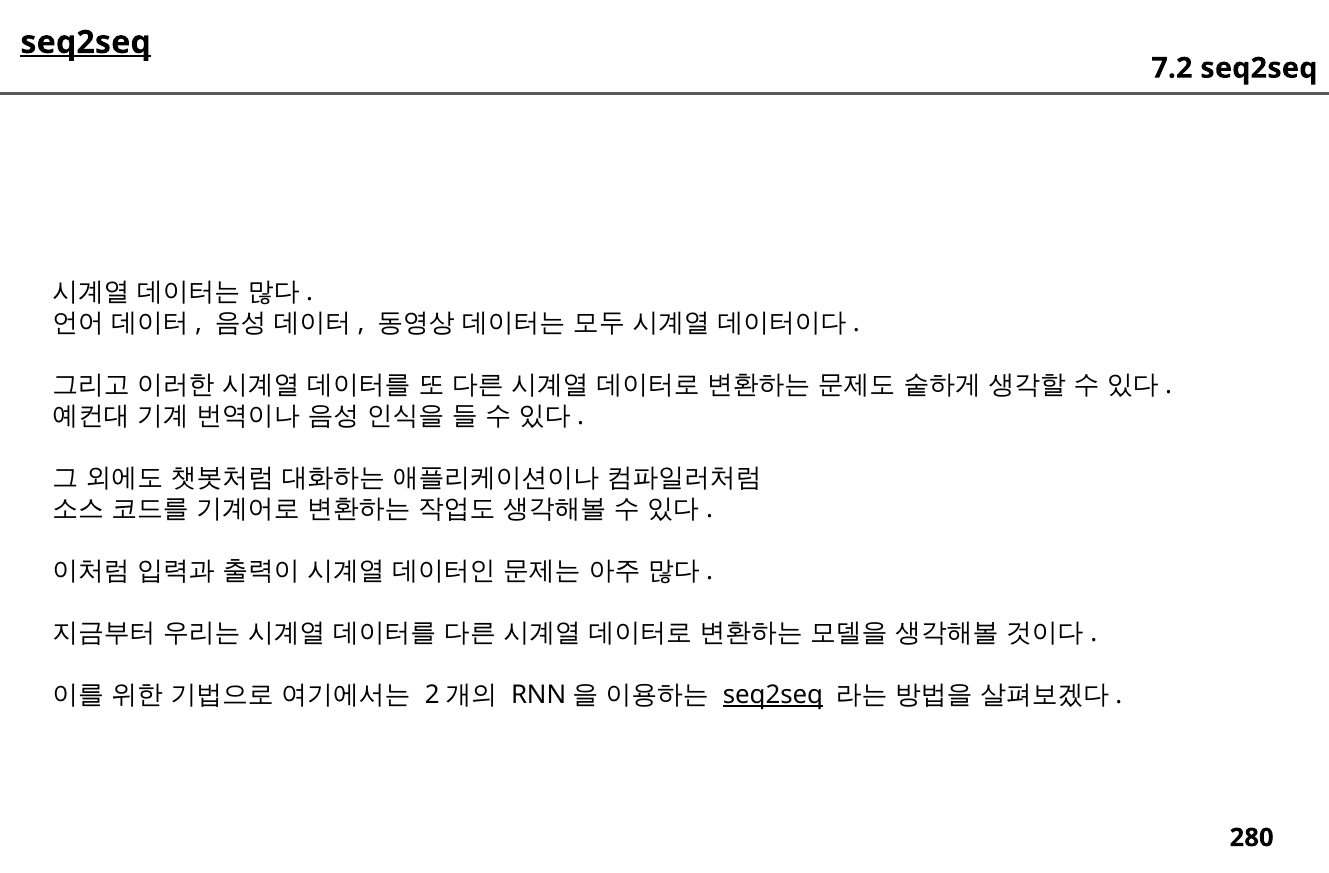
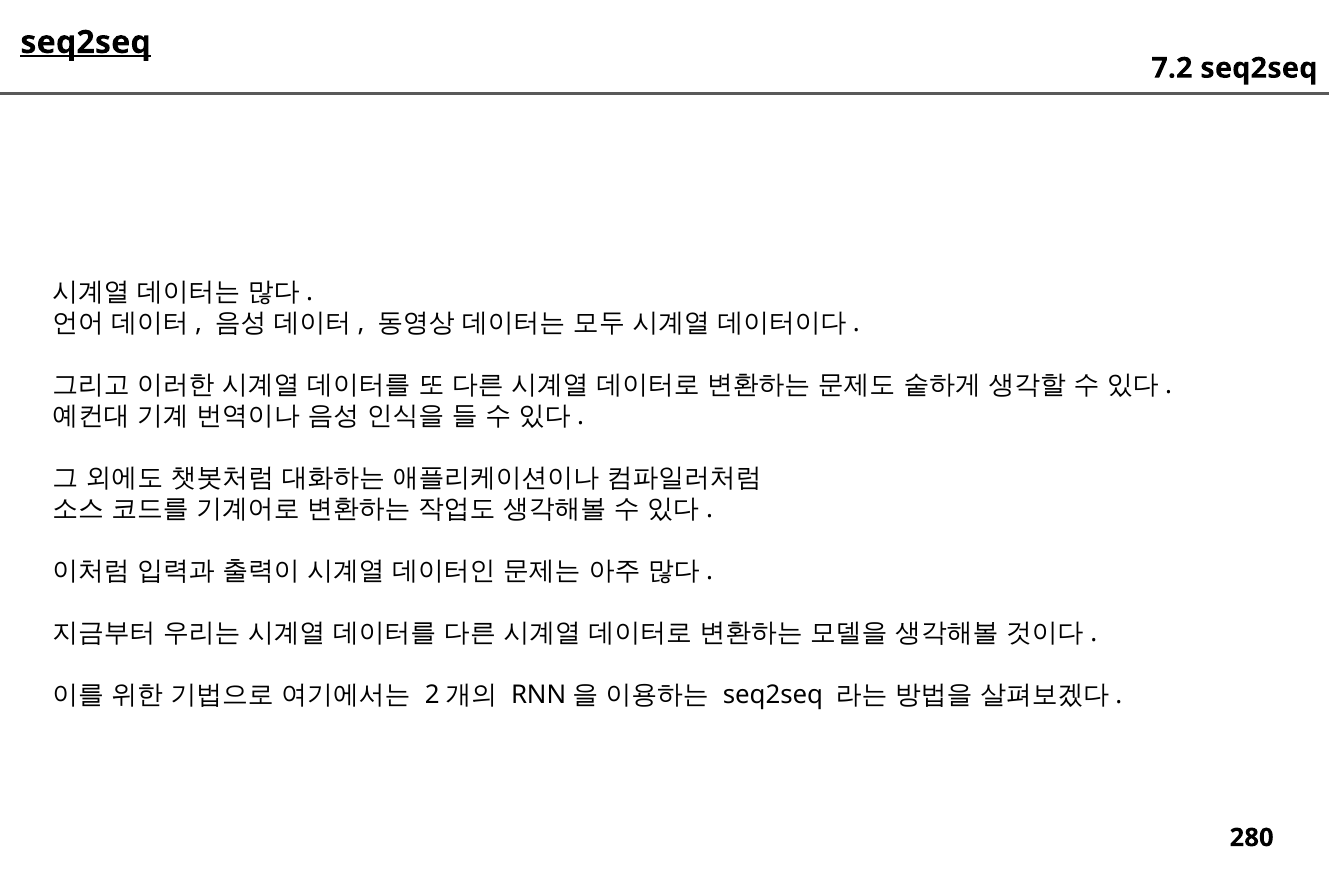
seq2seq at (773, 695) underline: present -> none
